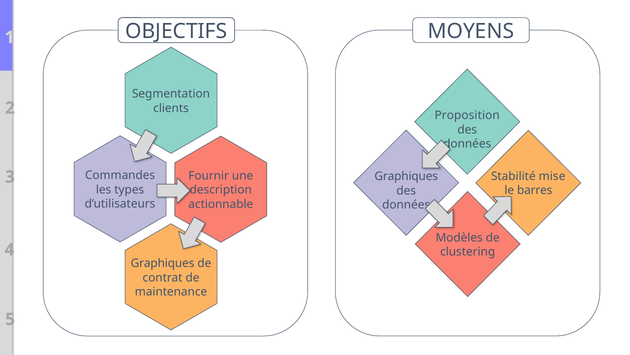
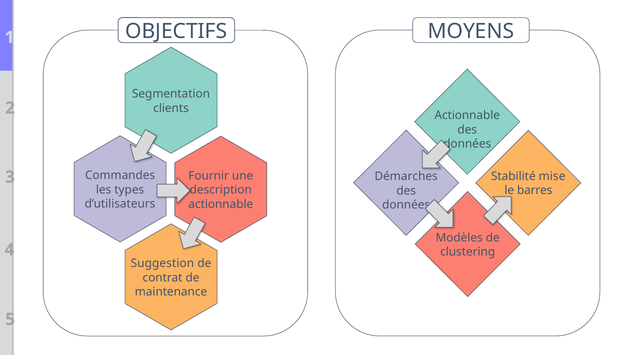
Proposition at (467, 115): Proposition -> Actionnable
Graphiques at (406, 176): Graphiques -> Démarches
Graphiques at (163, 263): Graphiques -> Suggestion
